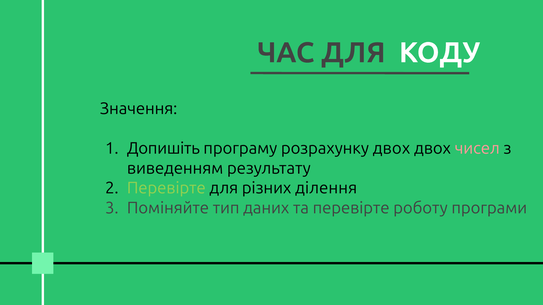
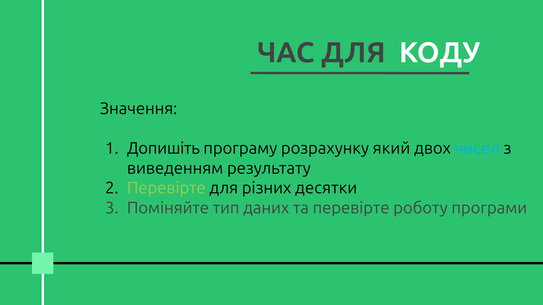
розрахунку двох: двох -> який
чисел colour: pink -> light blue
ділення: ділення -> десятки
